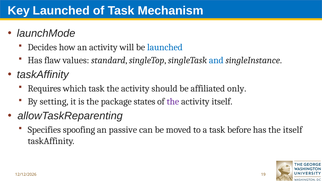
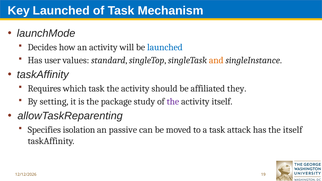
flaw: flaw -> user
and colour: blue -> orange
only: only -> they
states: states -> study
spoofing: spoofing -> isolation
before: before -> attack
